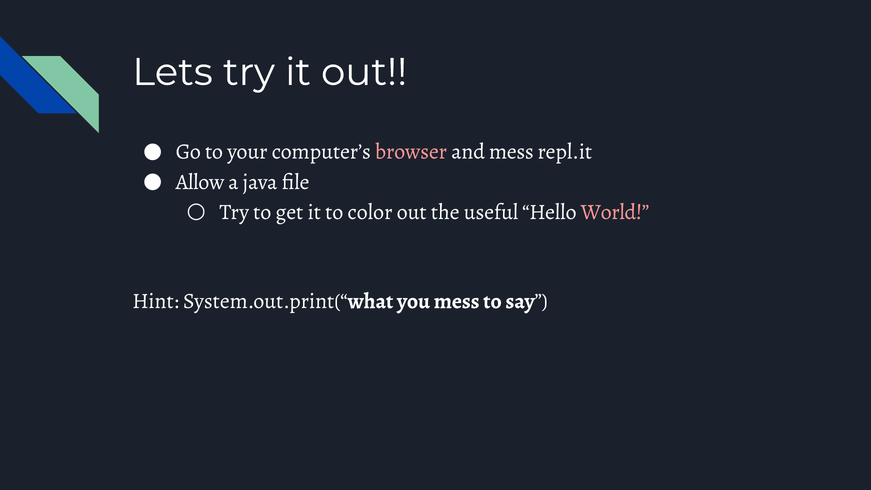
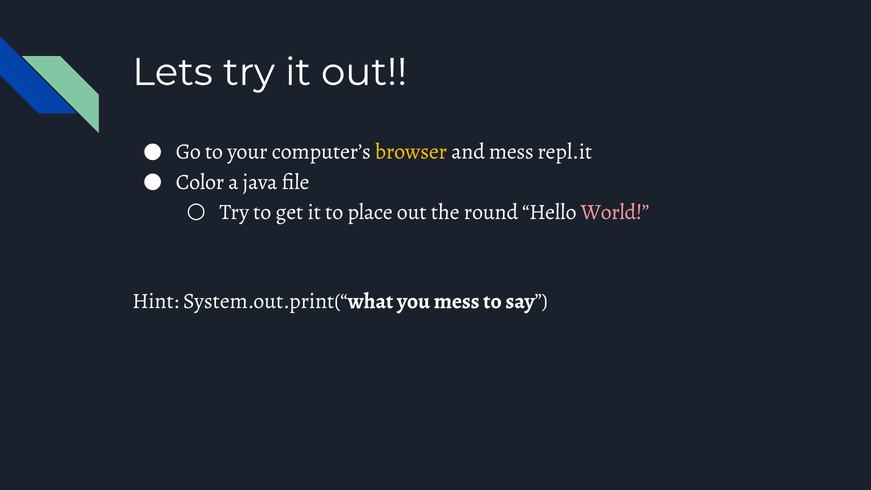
browser colour: pink -> yellow
Allow: Allow -> Color
color: color -> place
useful: useful -> round
